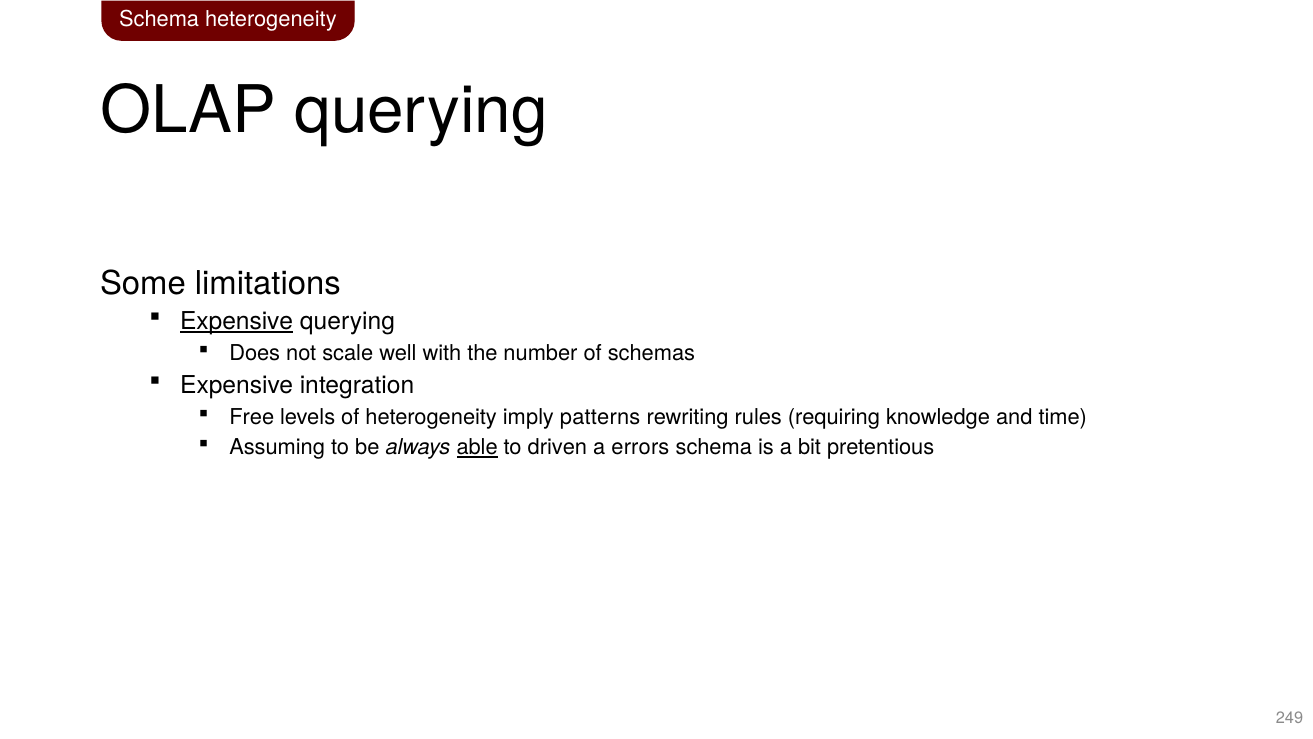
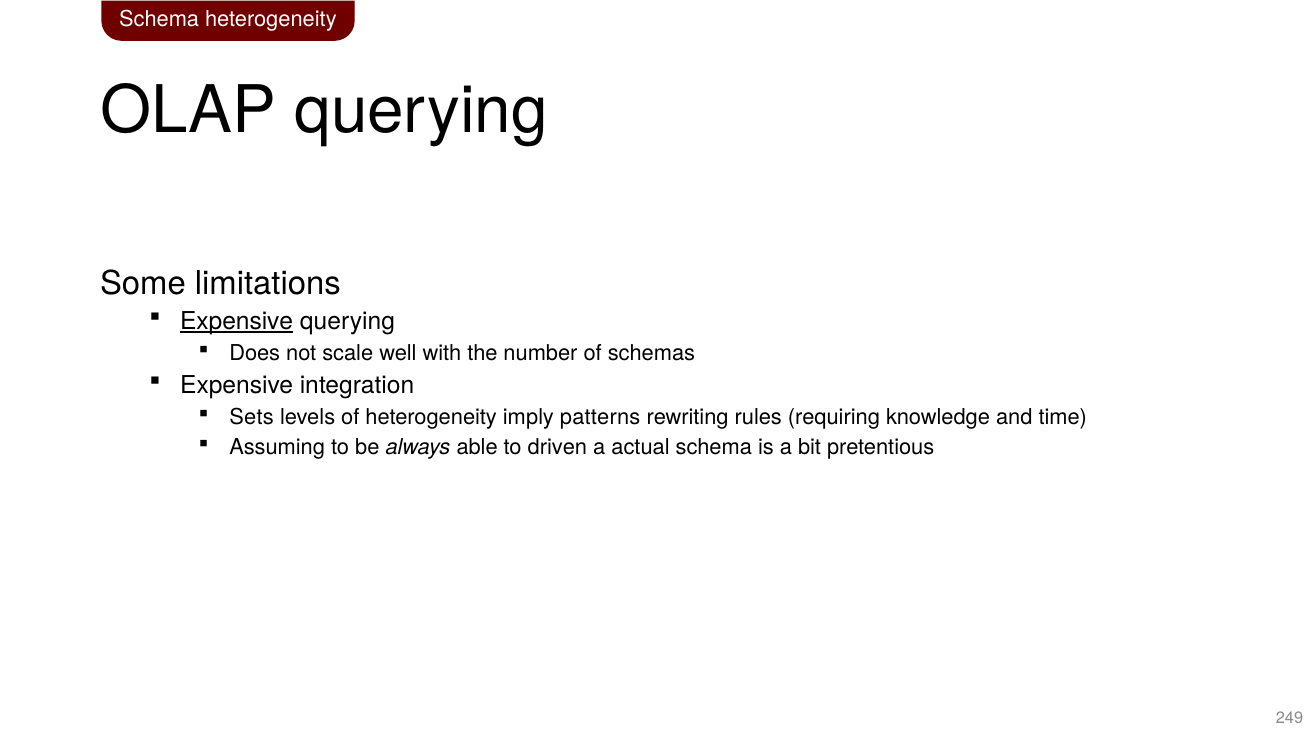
Free: Free -> Sets
able underline: present -> none
errors: errors -> actual
